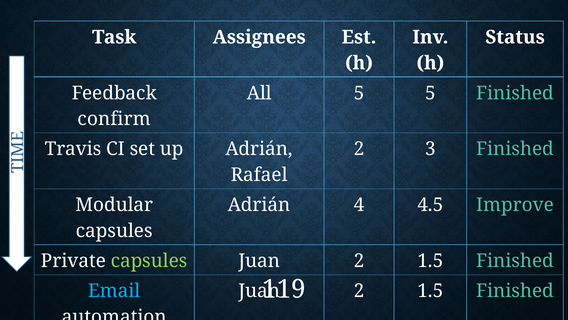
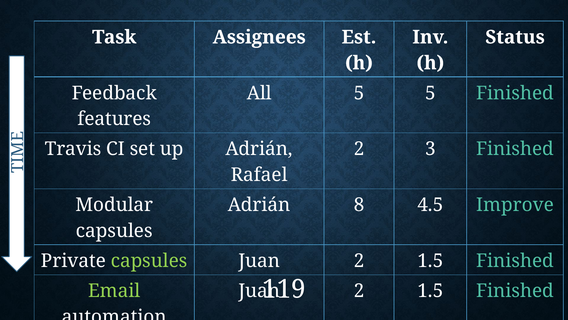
confirm: confirm -> features
4: 4 -> 8
Email colour: light blue -> light green
